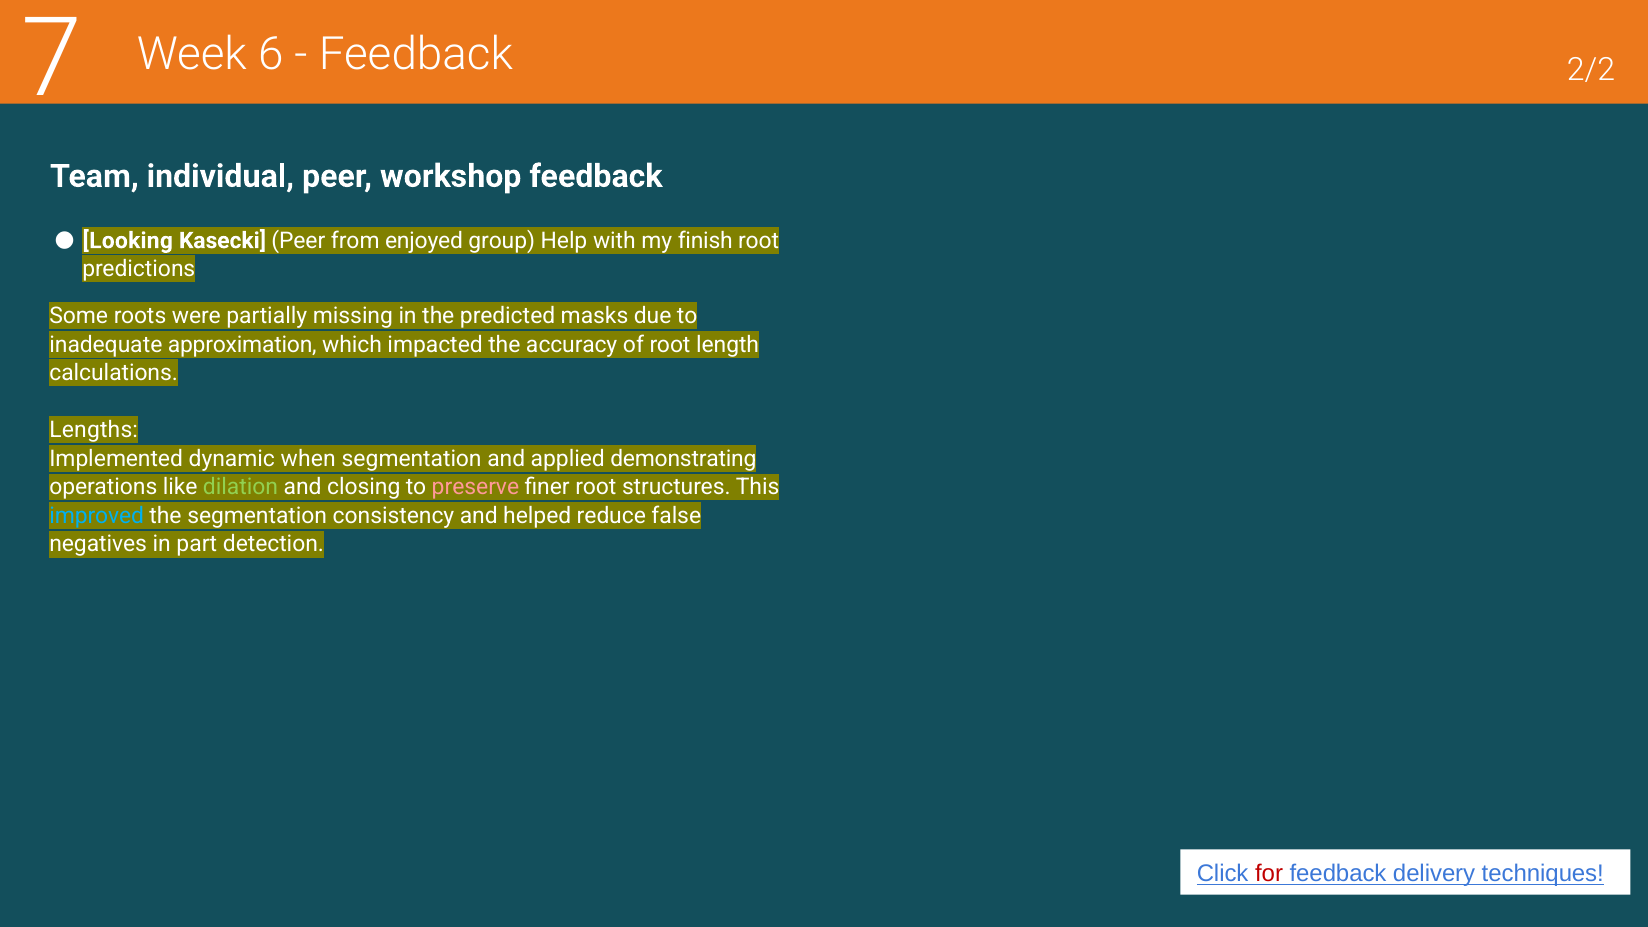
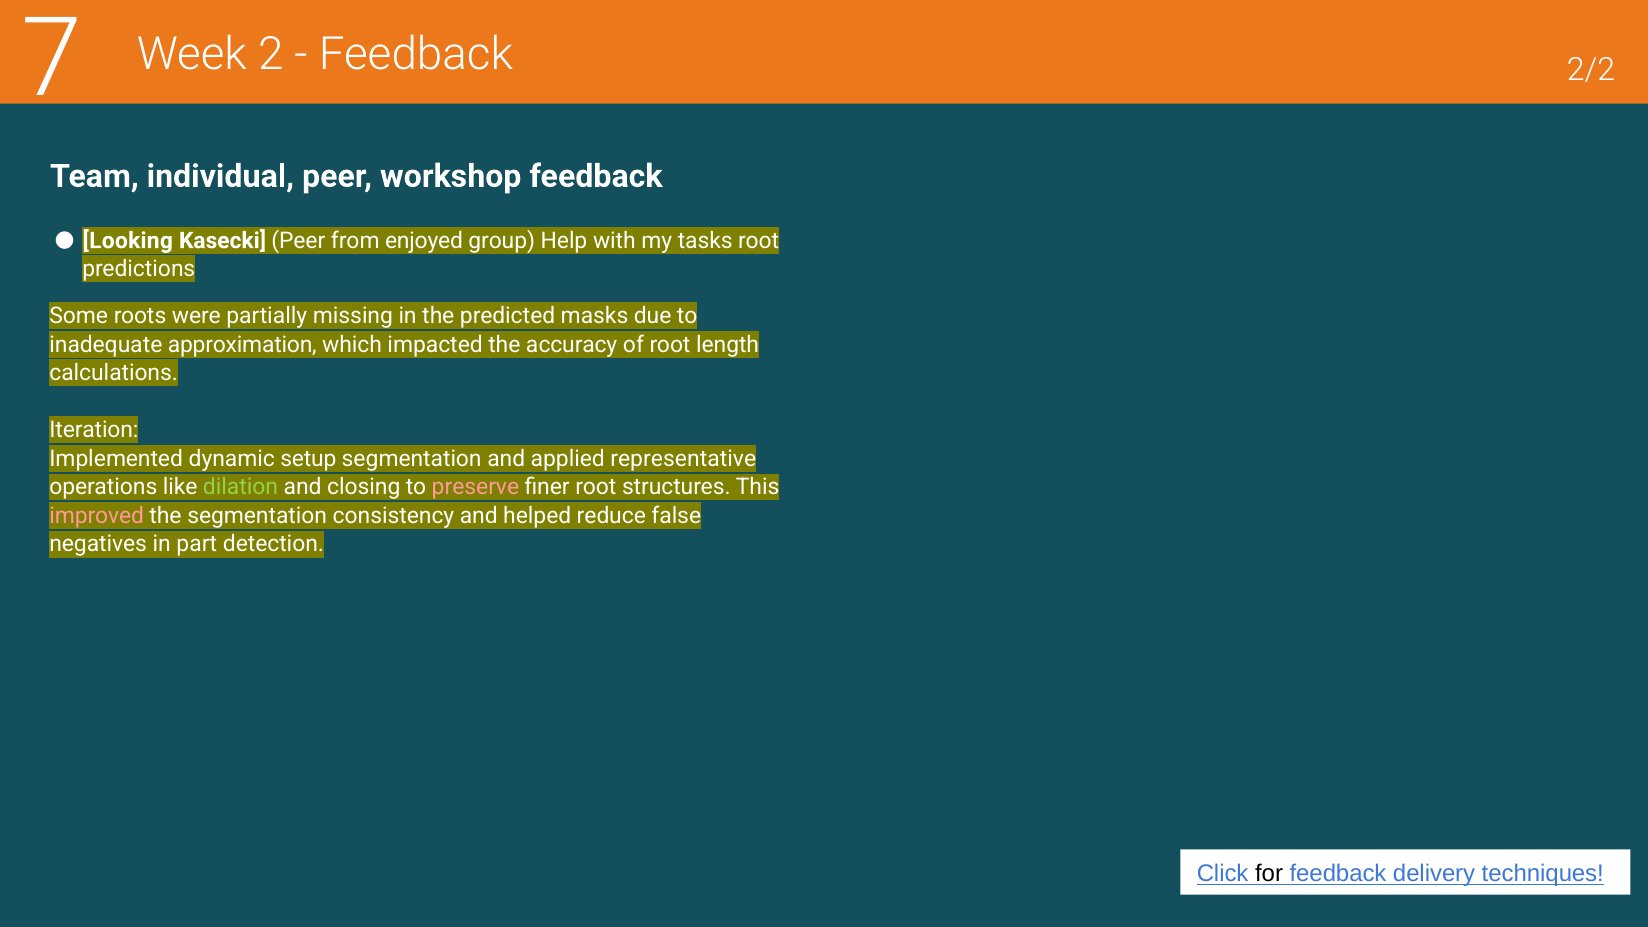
6: 6 -> 2
finish: finish -> tasks
Lengths: Lengths -> Iteration
when: when -> setup
demonstrating: demonstrating -> representative
improved colour: light blue -> pink
for colour: red -> black
